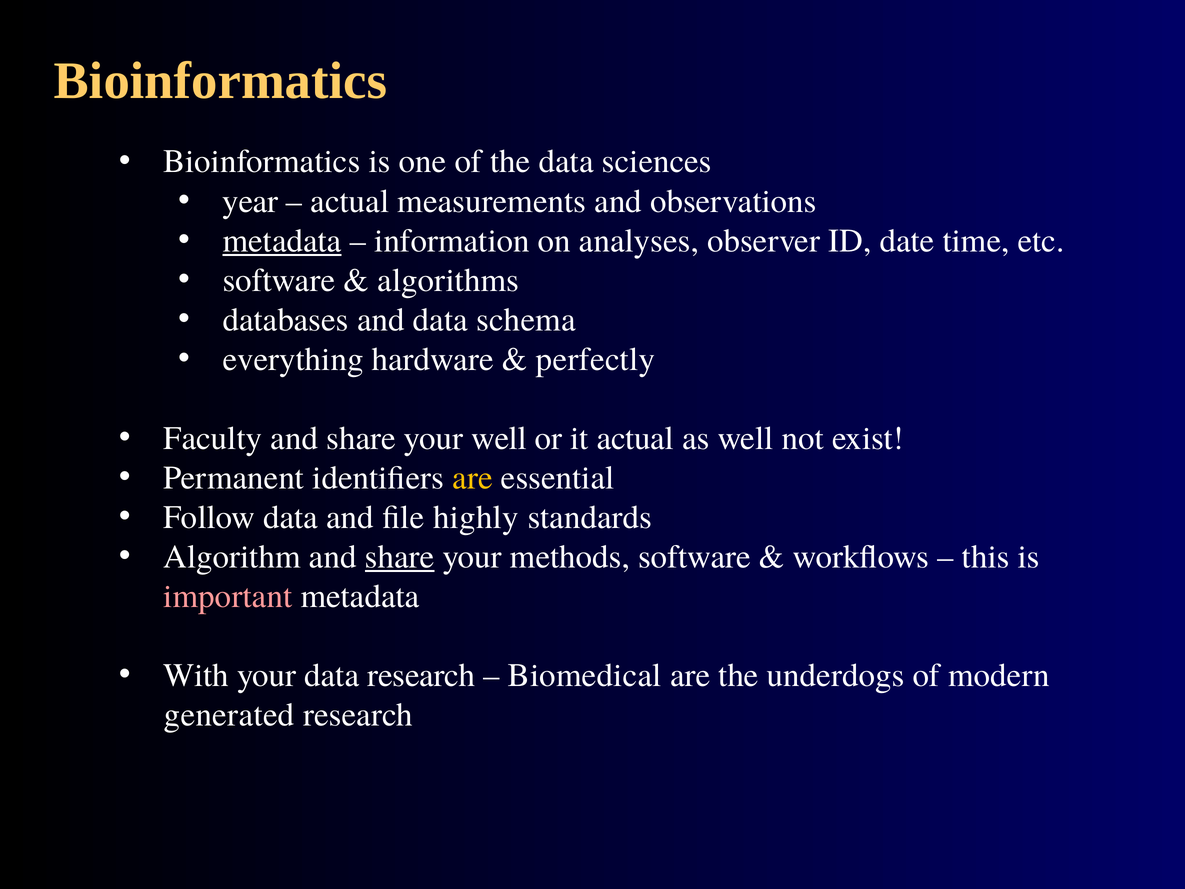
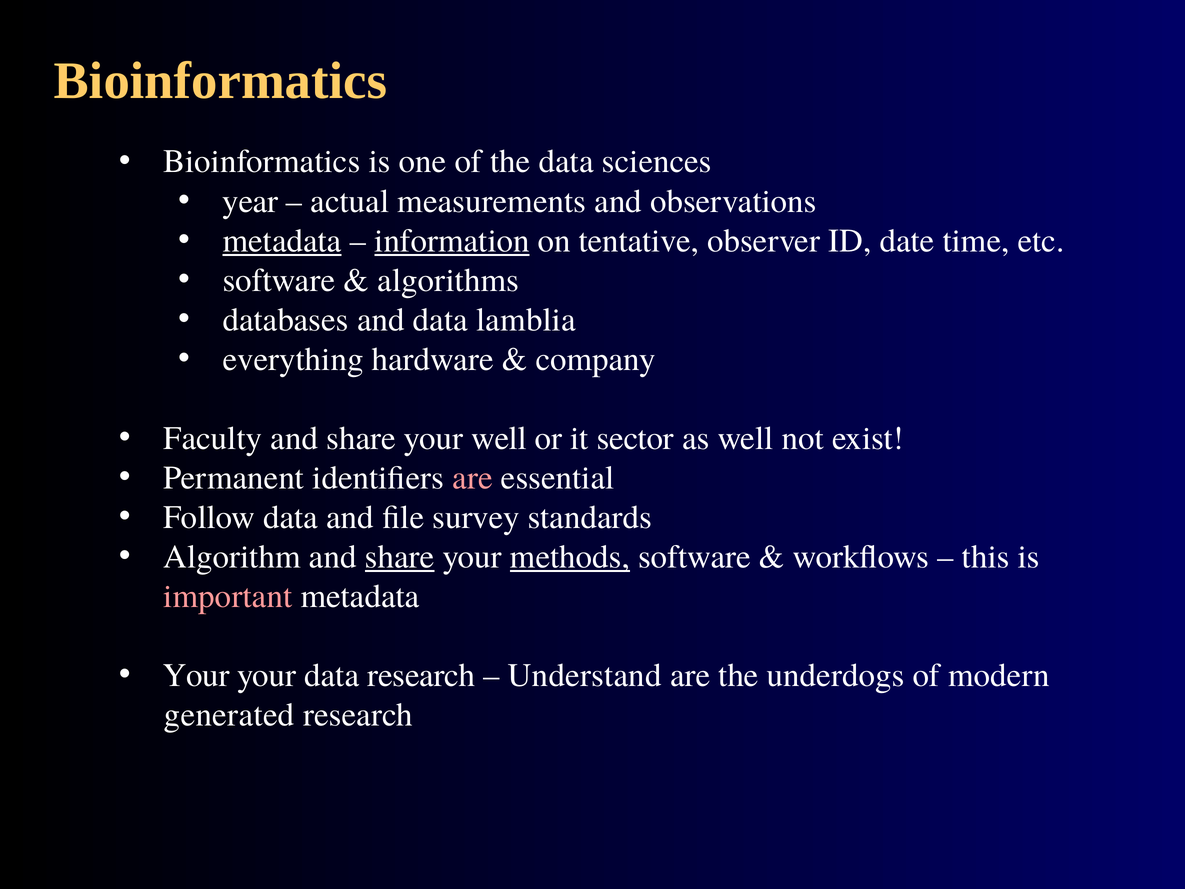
information underline: none -> present
analyses: analyses -> tentative
schema: schema -> lamblia
perfectly: perfectly -> company
it actual: actual -> sector
are at (473, 478) colour: yellow -> pink
highly: highly -> survey
methods underline: none -> present
With at (196, 675): With -> Your
Biomedical: Biomedical -> Understand
